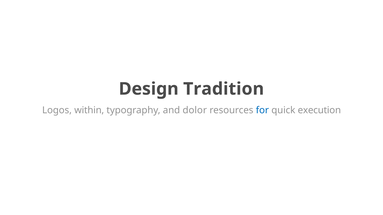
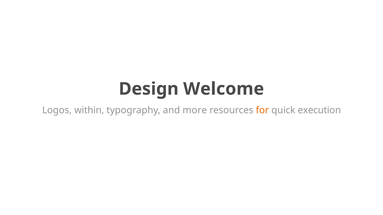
Tradition: Tradition -> Welcome
dolor: dolor -> more
for colour: blue -> orange
